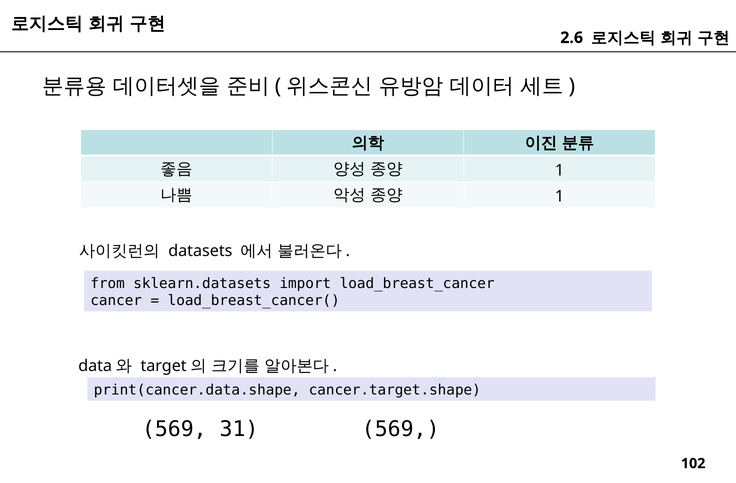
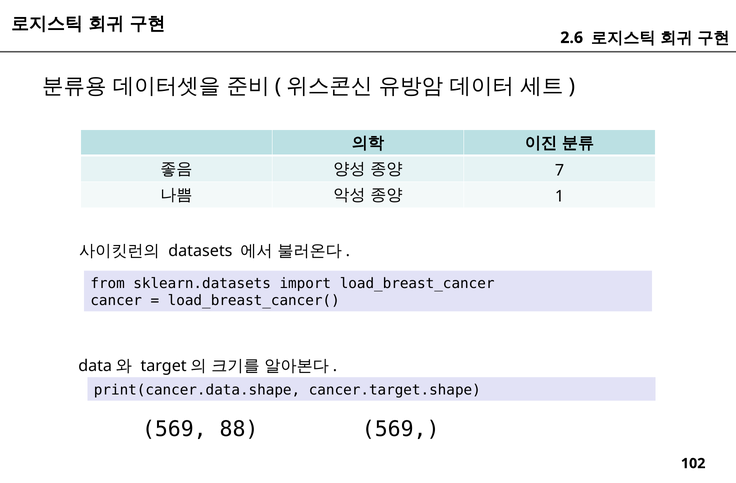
1 at (560, 171): 1 -> 7
31: 31 -> 88
